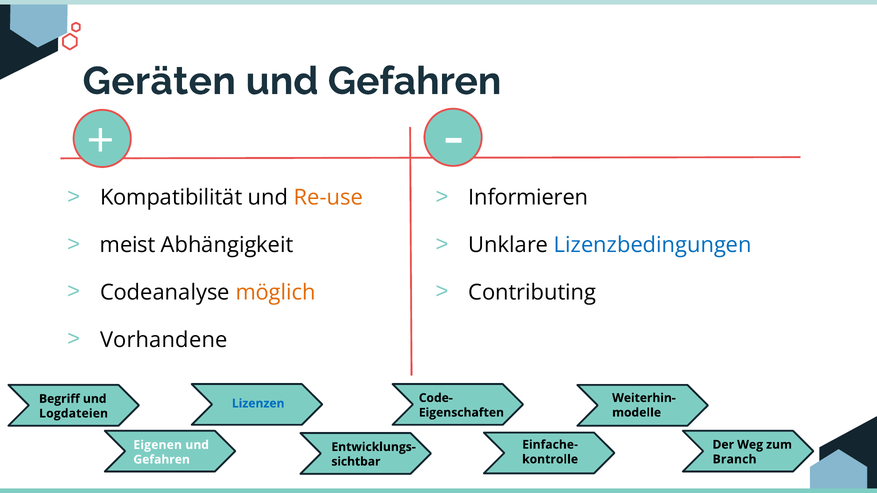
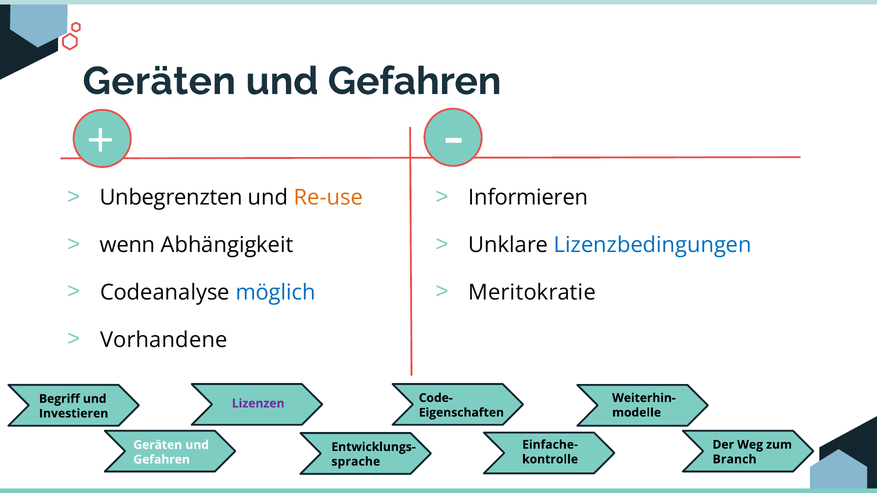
Kompatibilität: Kompatibilität -> Unbegrenzten
meist: meist -> wenn
möglich colour: orange -> blue
Contributing: Contributing -> Meritokratie
Lizenzen colour: blue -> purple
Logdateien: Logdateien -> Investieren
Eigenen at (158, 445): Eigenen -> Geräten
sichtbar: sichtbar -> sprache
